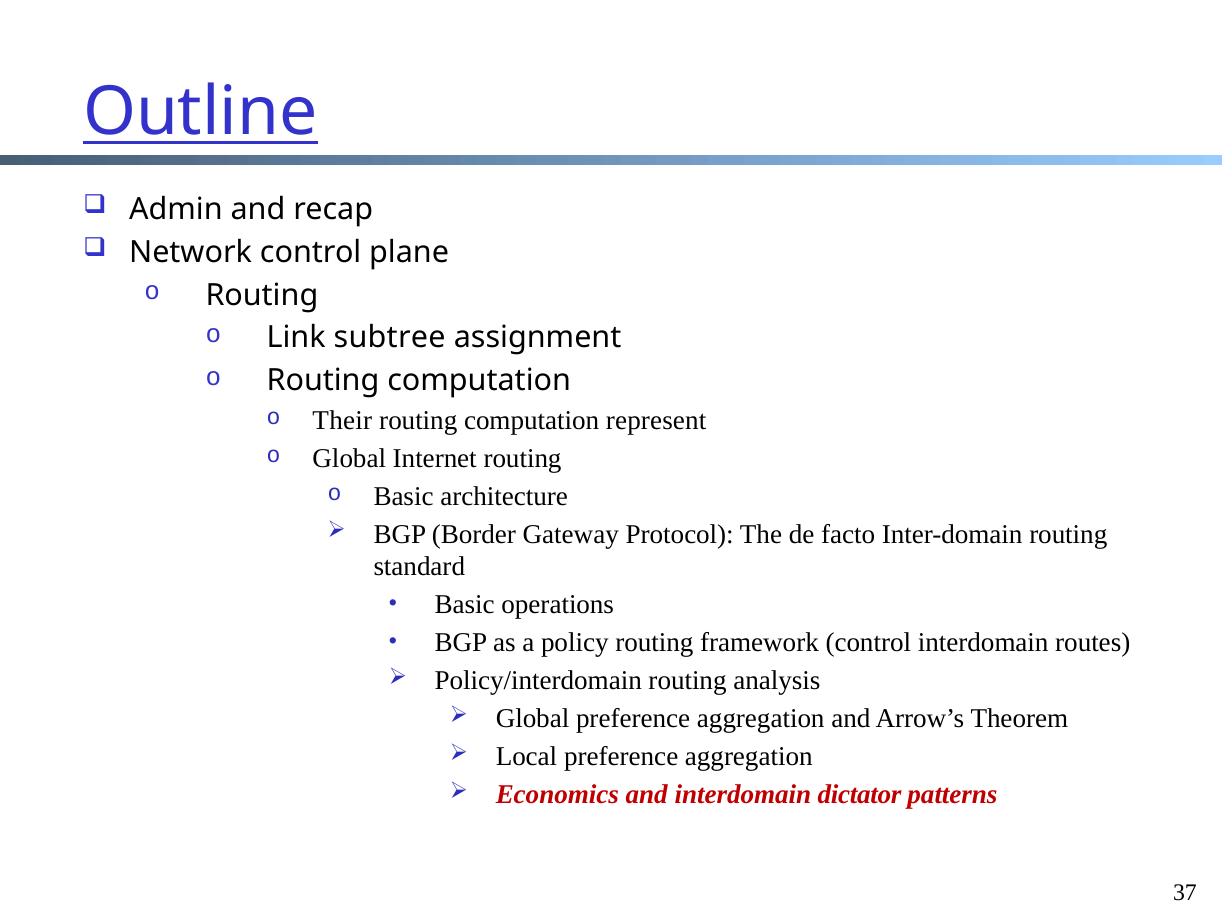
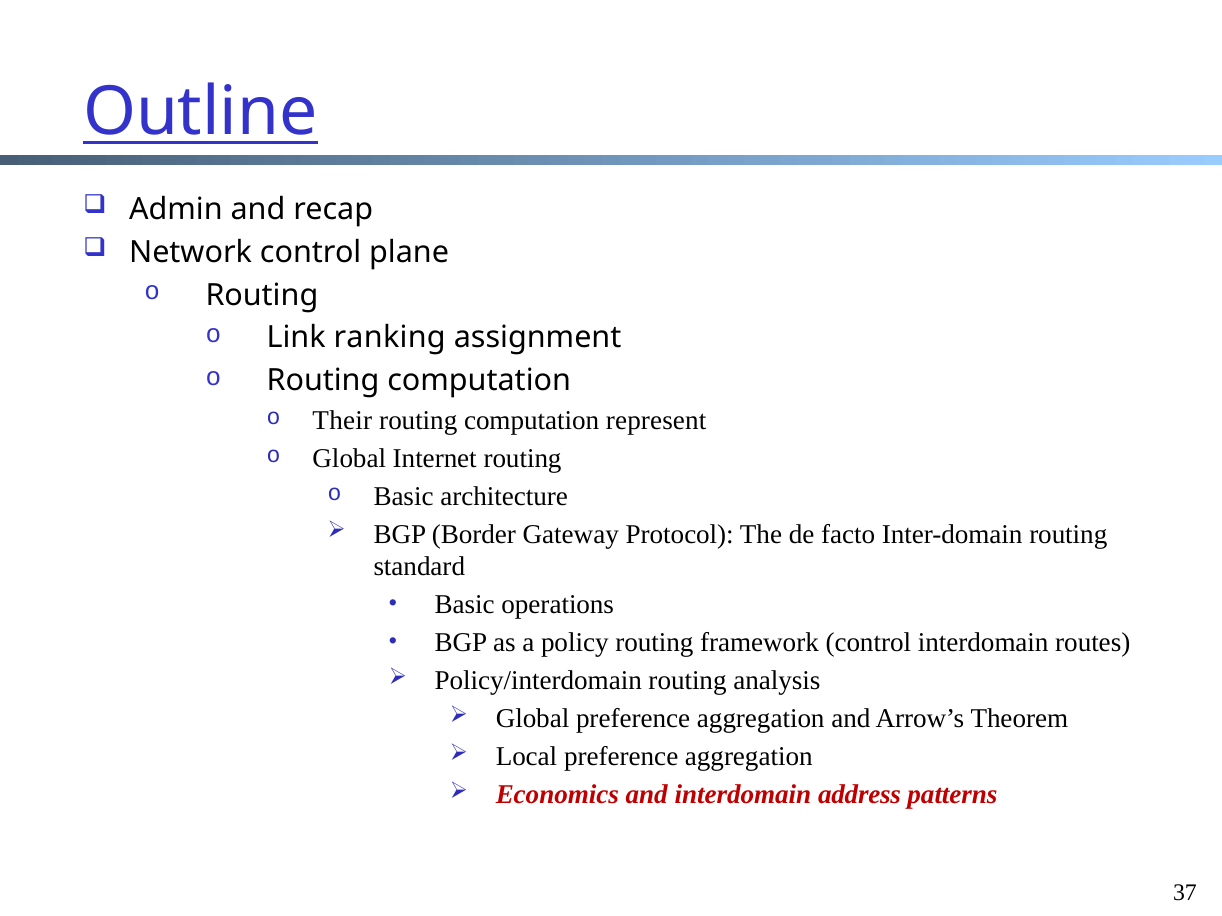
subtree: subtree -> ranking
dictator: dictator -> address
